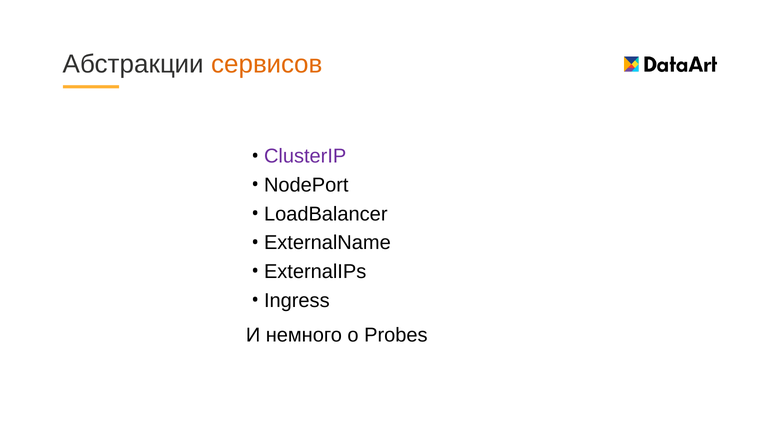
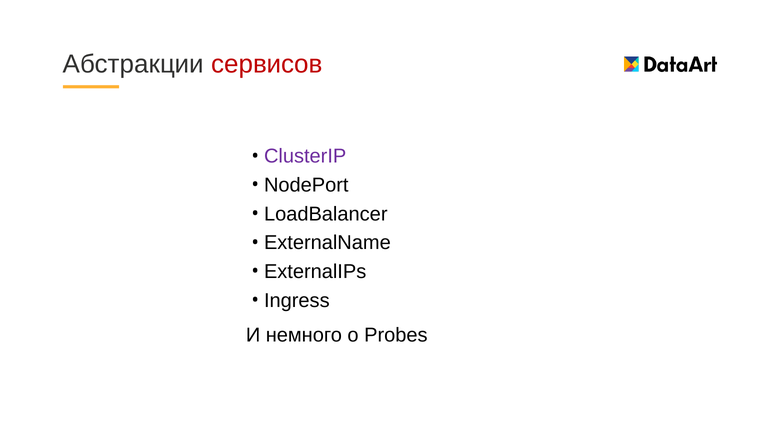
сервисов colour: orange -> red
